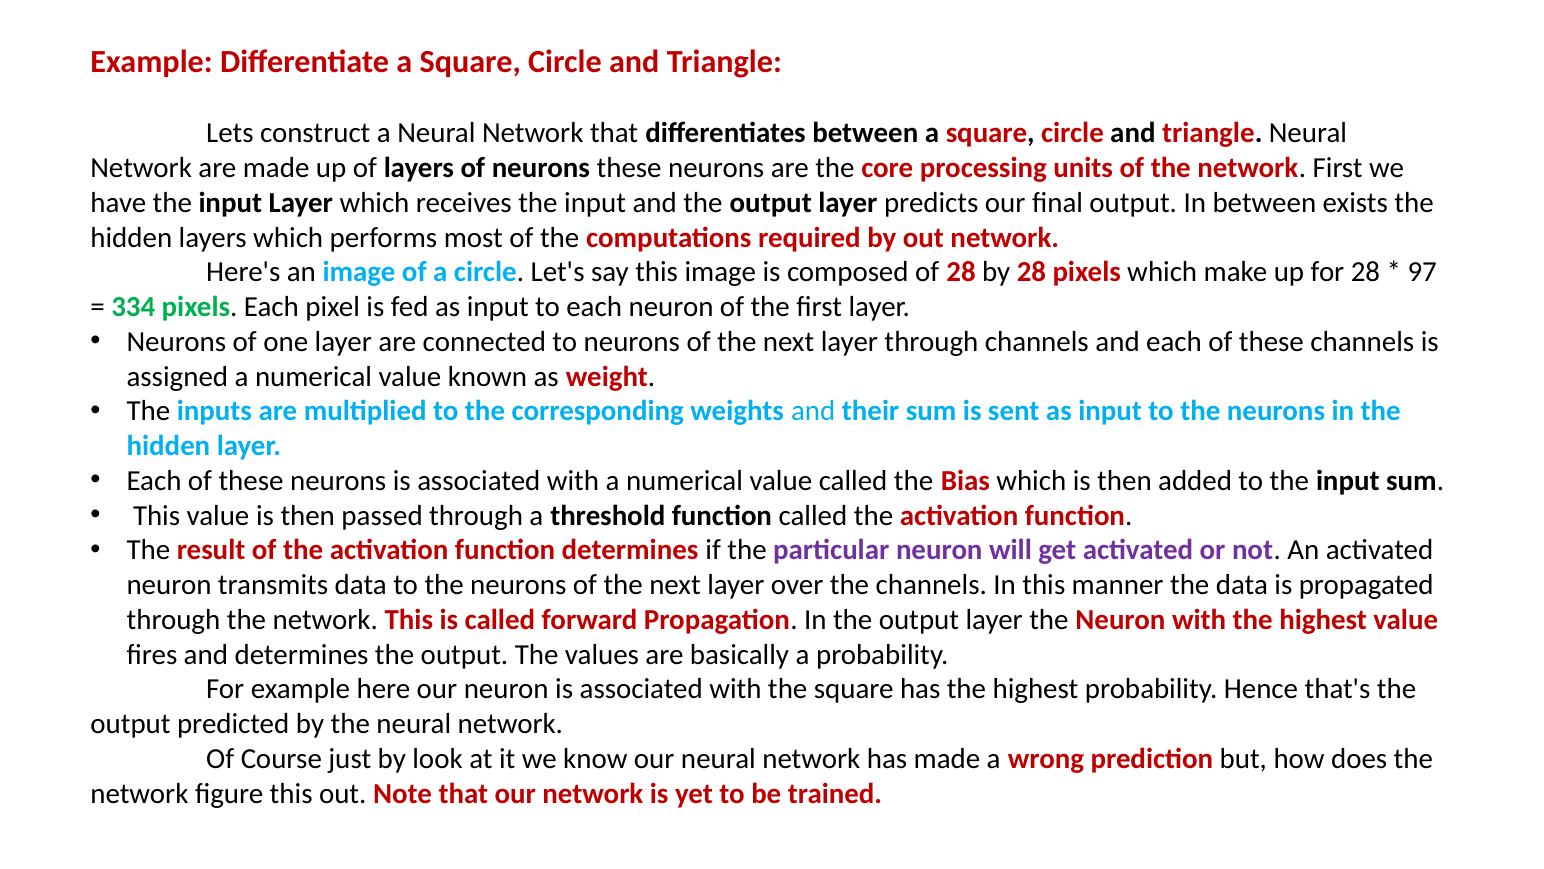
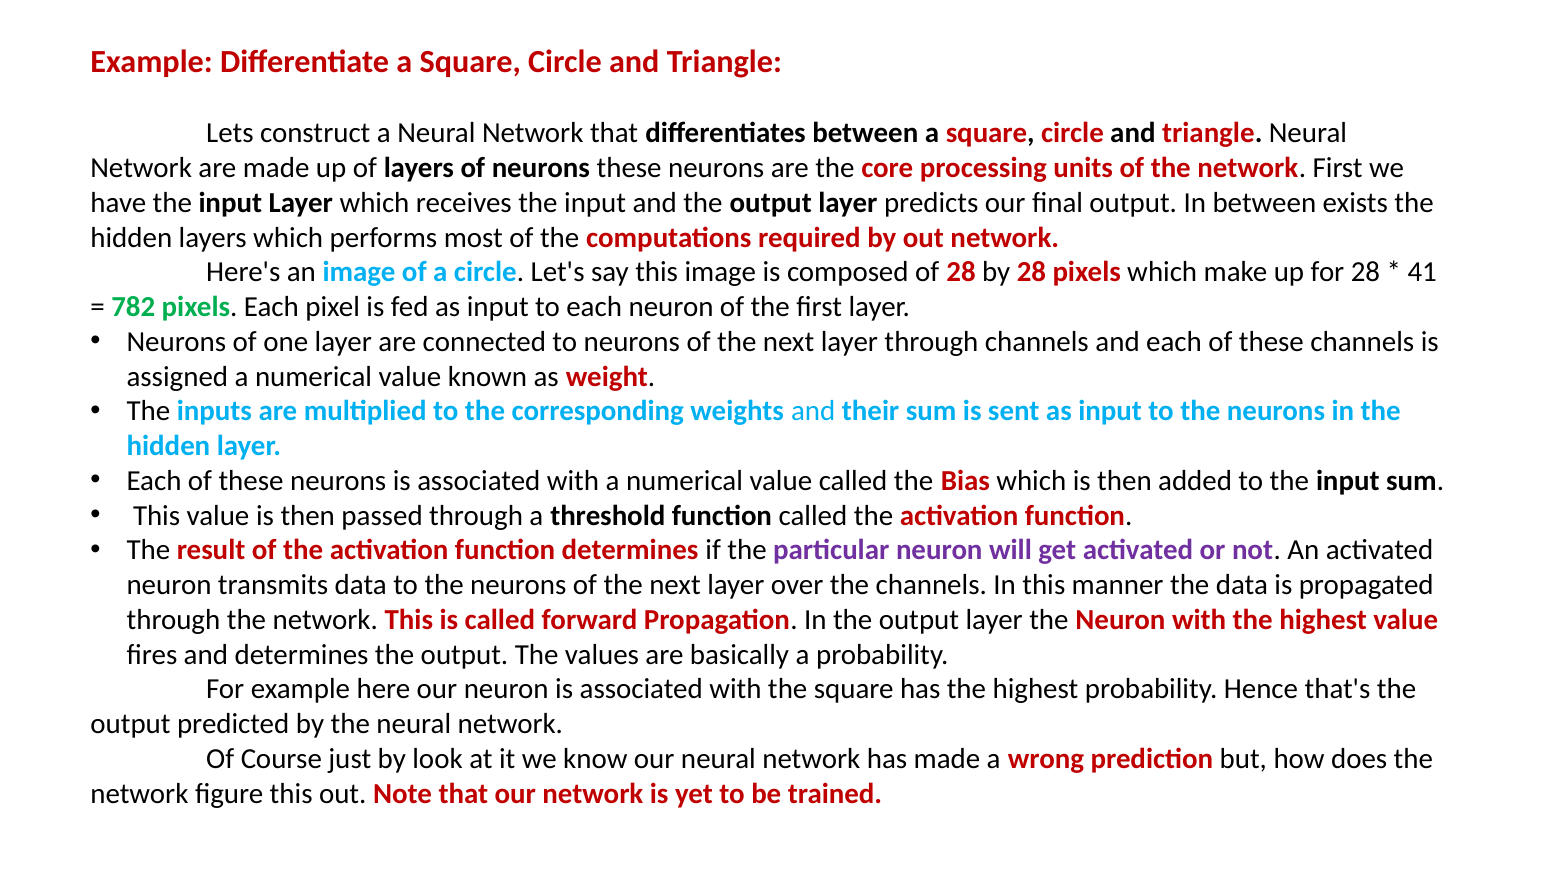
97: 97 -> 41
334: 334 -> 782
